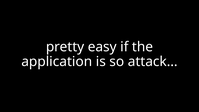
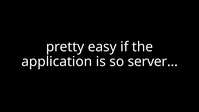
attack…: attack… -> server…
